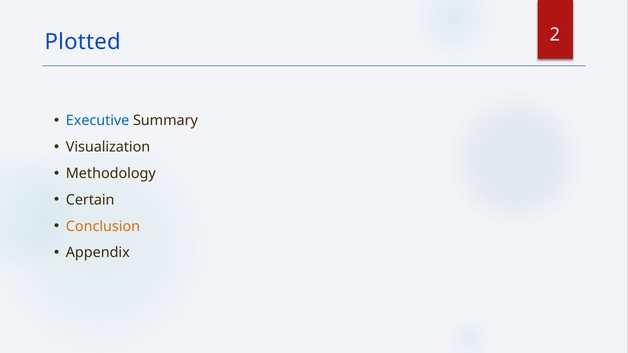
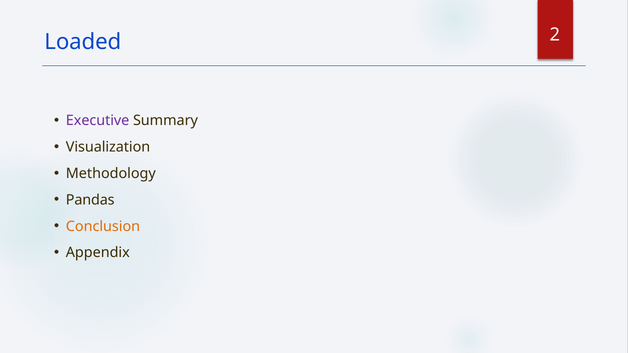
Plotted: Plotted -> Loaded
Executive colour: blue -> purple
Certain: Certain -> Pandas
